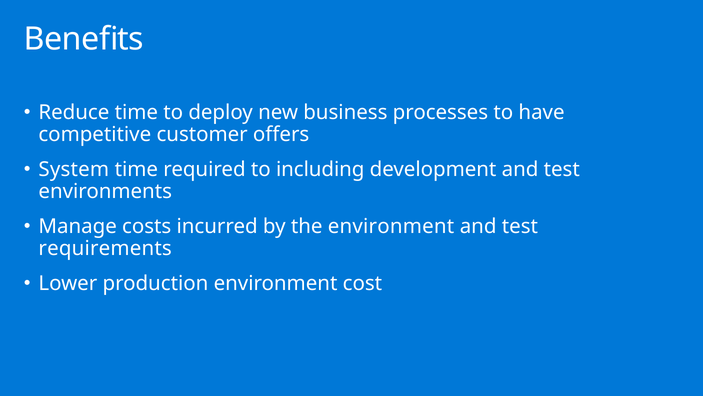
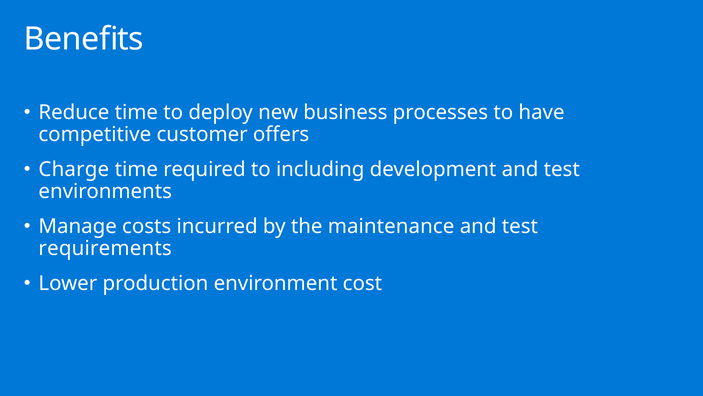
System: System -> Charge
the environment: environment -> maintenance
